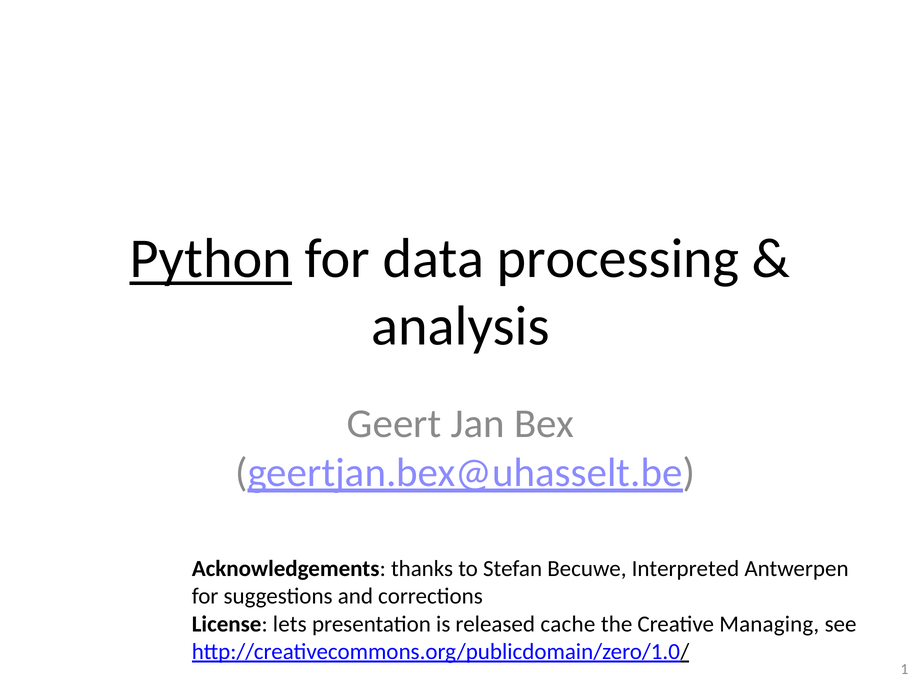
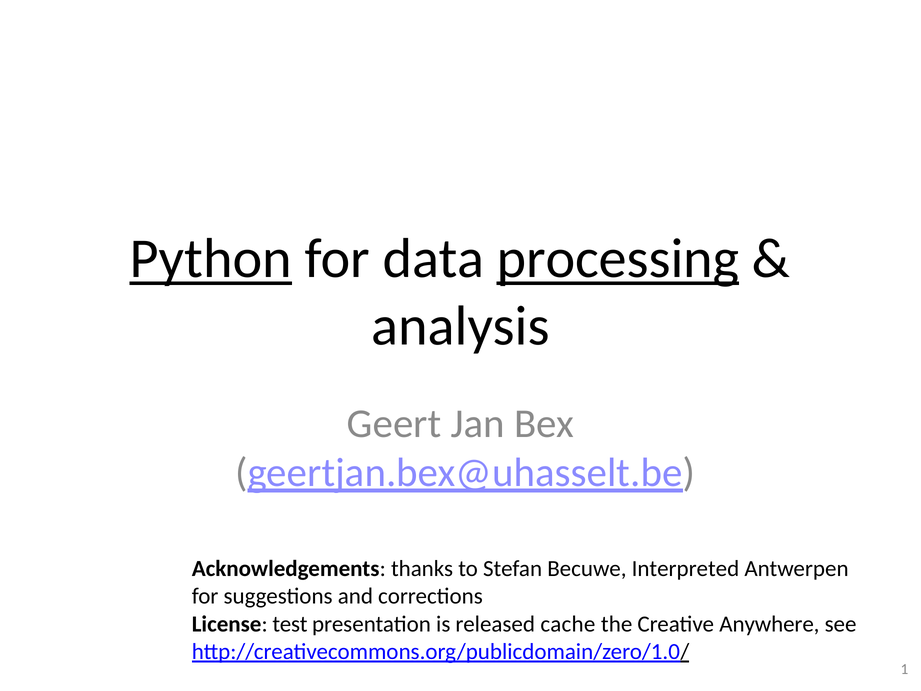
processing underline: none -> present
lets: lets -> test
Managing: Managing -> Anywhere
